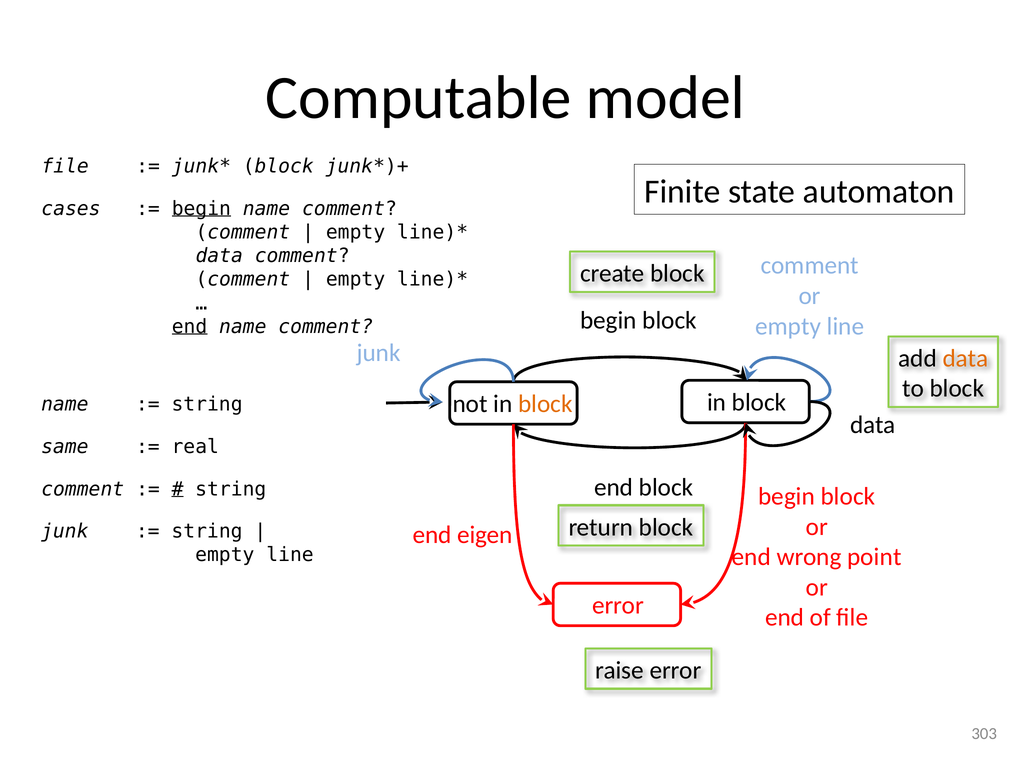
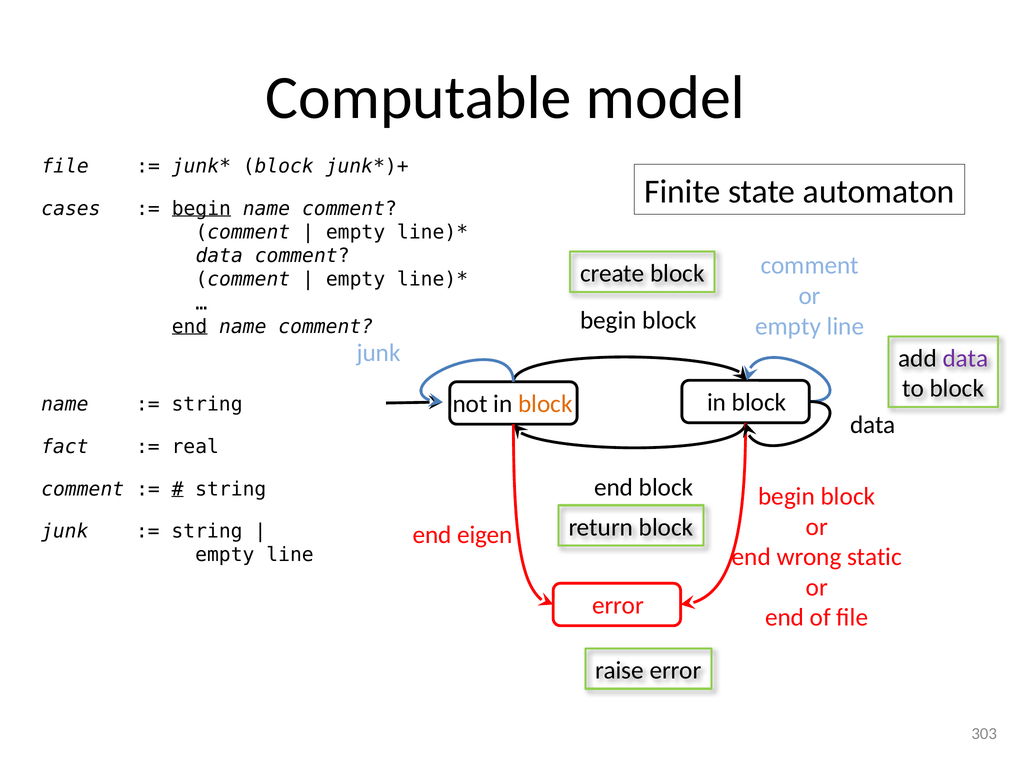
data at (965, 358) colour: orange -> purple
same: same -> fact
point: point -> static
